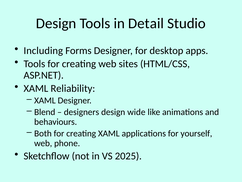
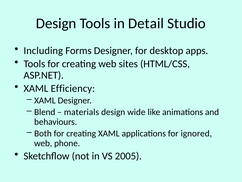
Reliability: Reliability -> Efficiency
designers: designers -> materials
yourself: yourself -> ignored
2025: 2025 -> 2005
